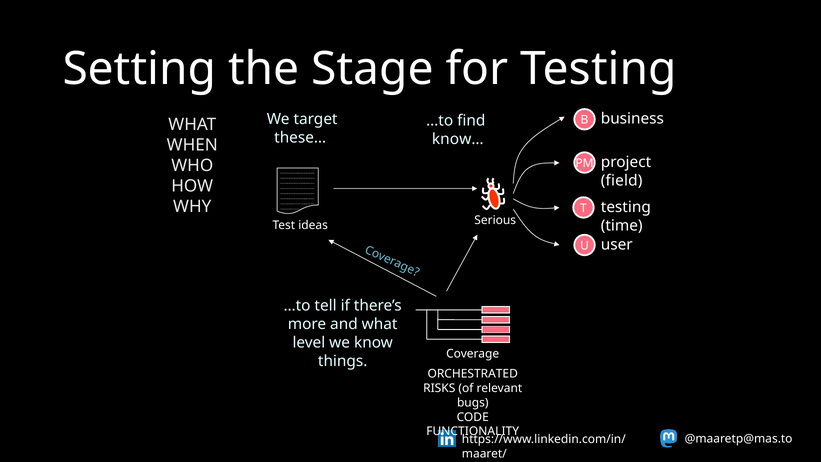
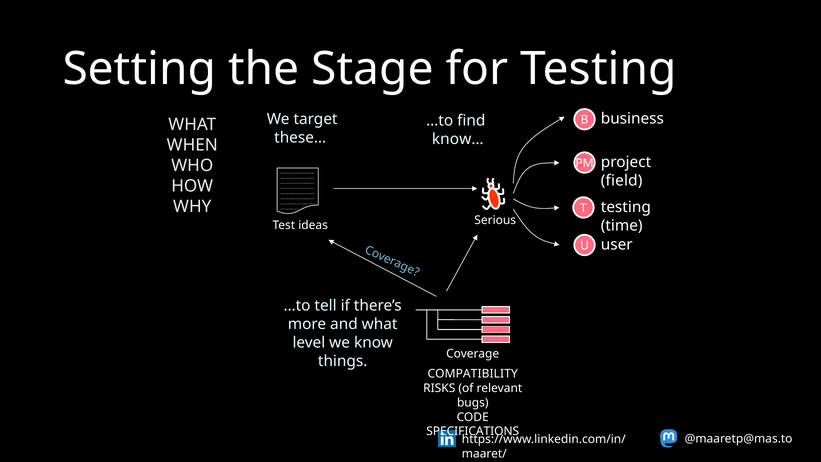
ORCHESTRATED: ORCHESTRATED -> COMPATIBILITY
FUNCTIONALITY: FUNCTIONALITY -> SPECIFICATIONS
